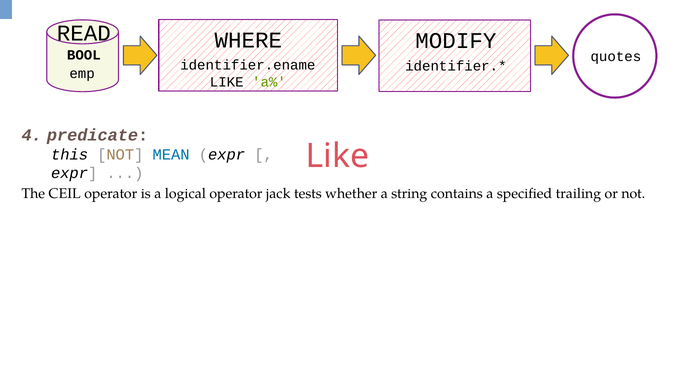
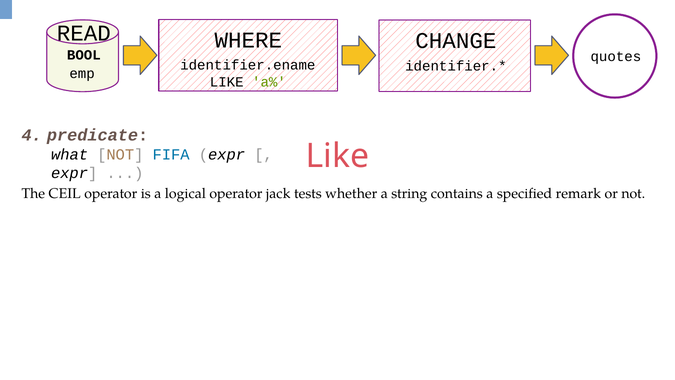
MODIFY: MODIFY -> CHANGE
this: this -> what
MEAN: MEAN -> FIFA
trailing: trailing -> remark
